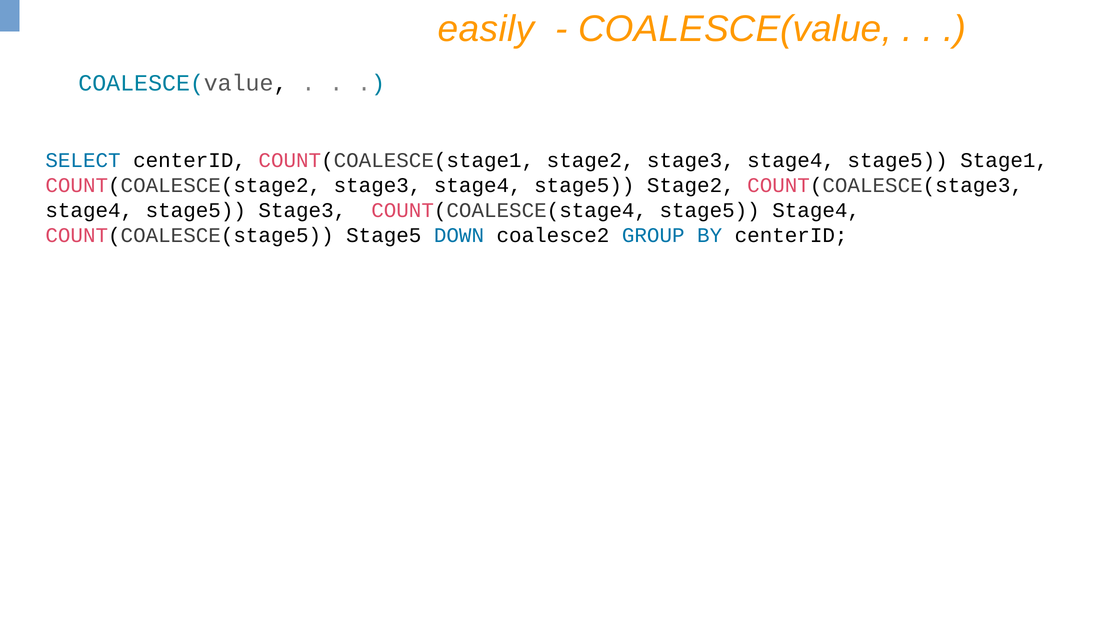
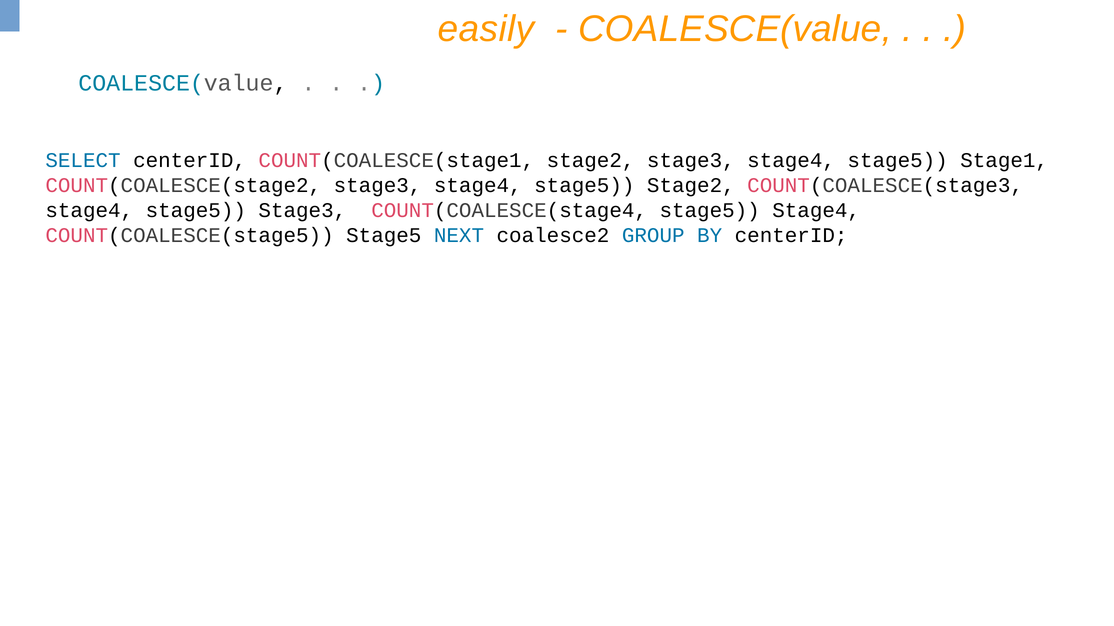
DOWN: DOWN -> NEXT
